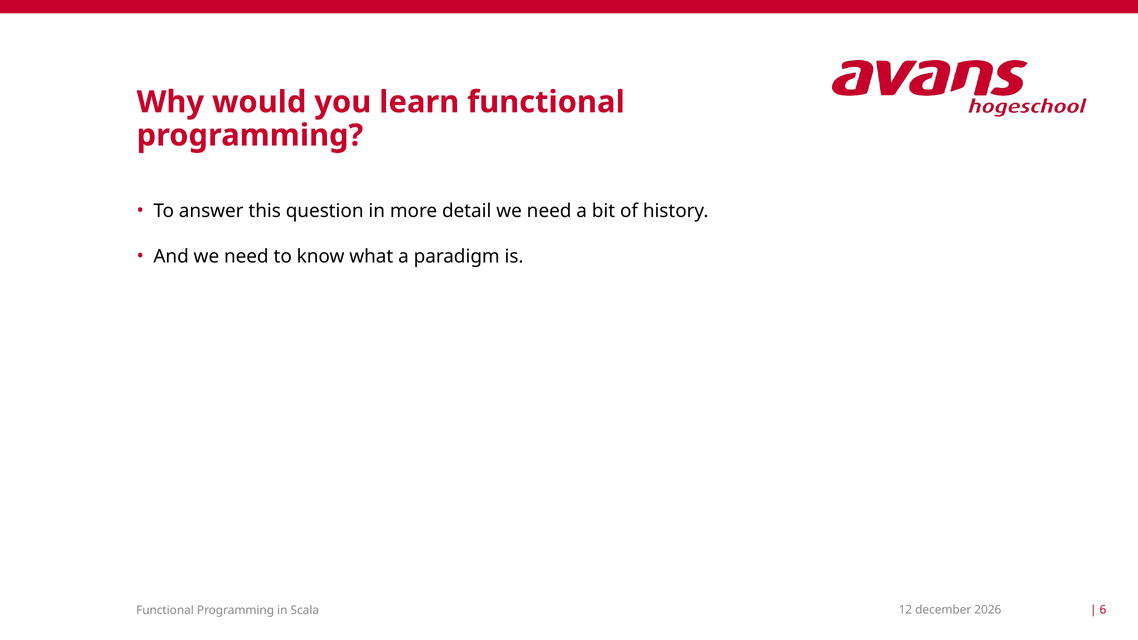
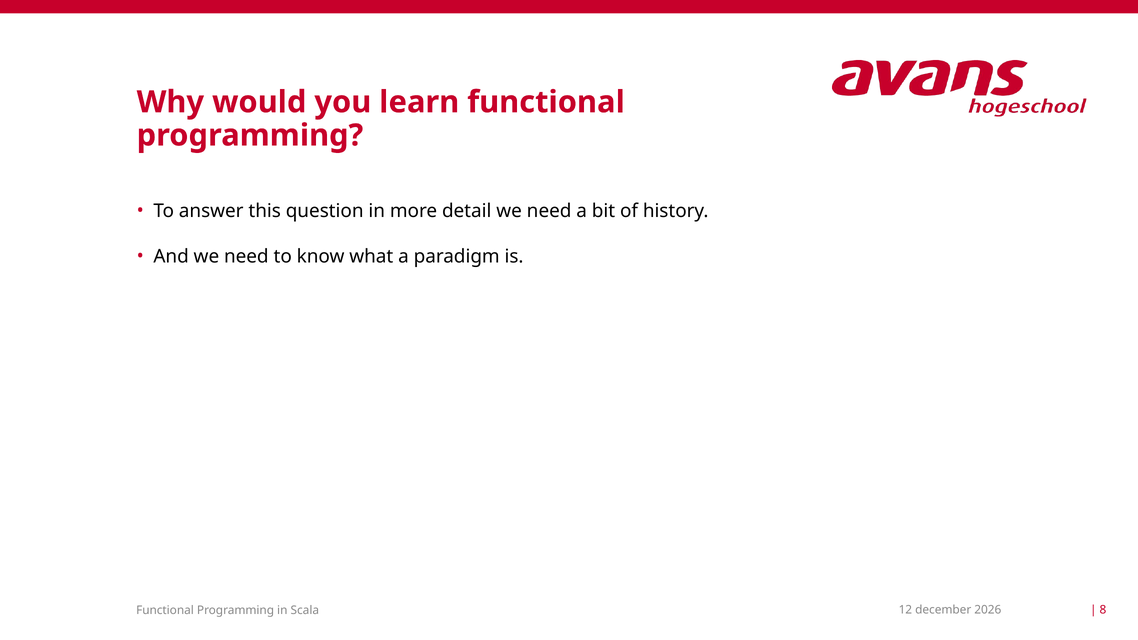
6: 6 -> 8
